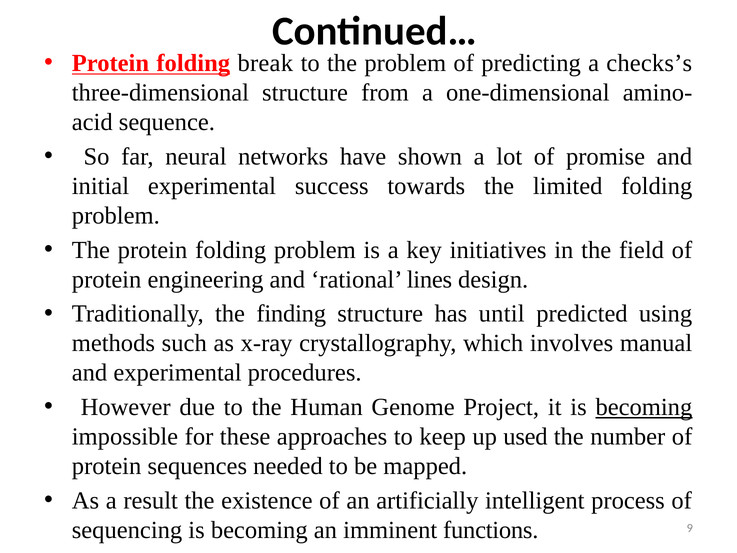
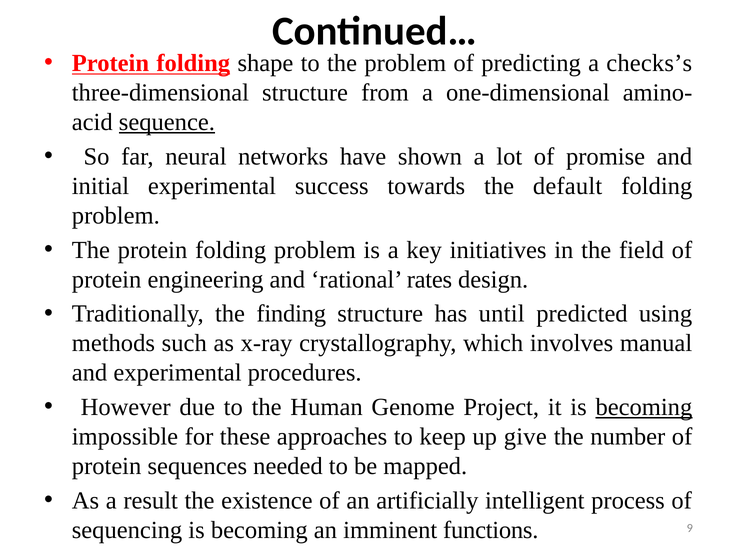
break: break -> shape
sequence underline: none -> present
limited: limited -> default
lines: lines -> rates
used: used -> give
